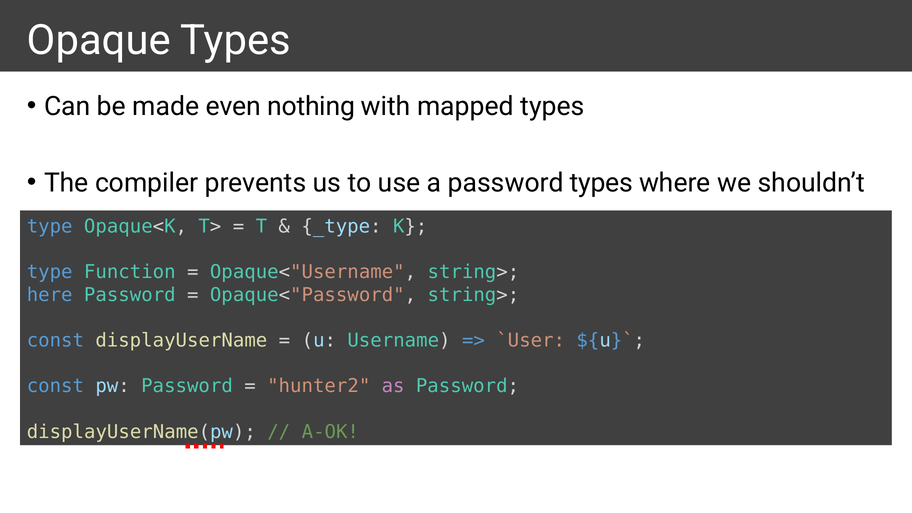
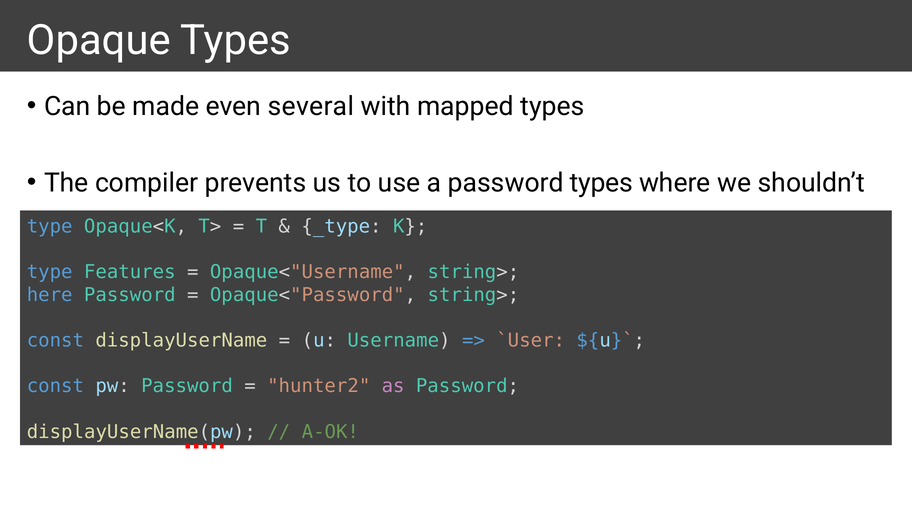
nothing: nothing -> several
Function: Function -> Features
